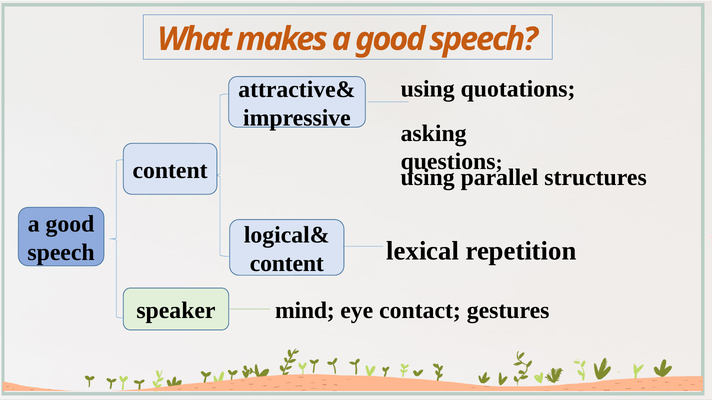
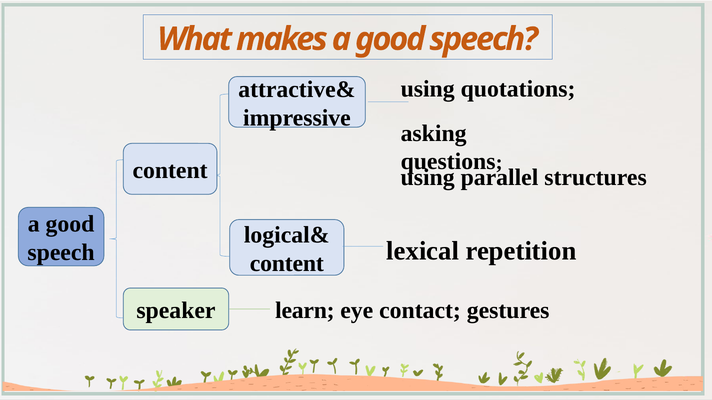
mind: mind -> learn
